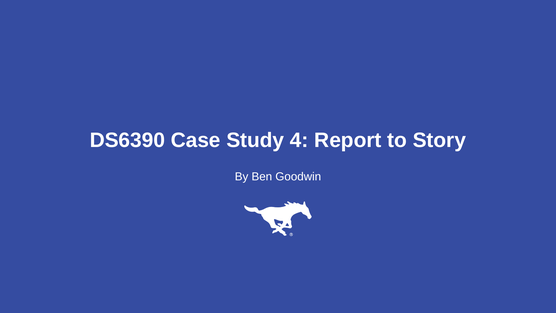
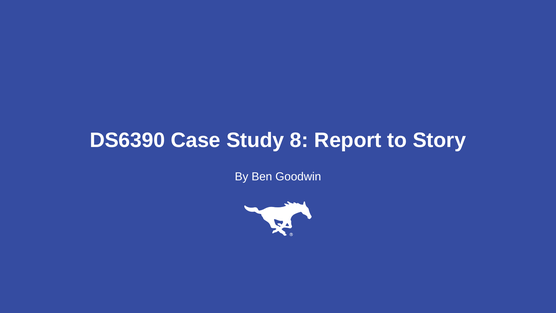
4: 4 -> 8
